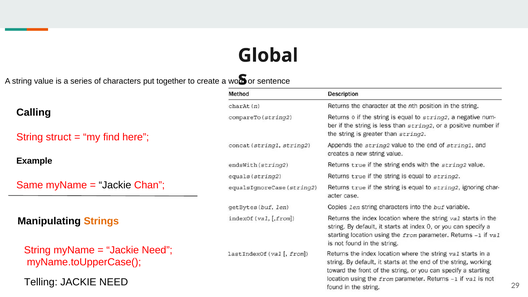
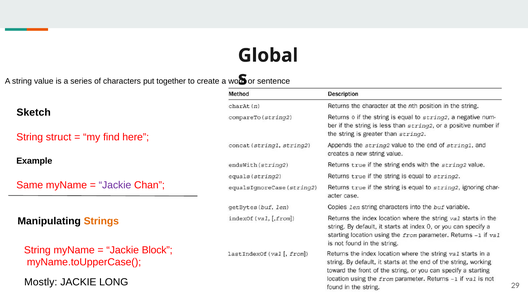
Calling: Calling -> Sketch
Jackie at (115, 185) colour: black -> purple
Need at (157, 250): Need -> Block
Telling: Telling -> Mostly
NEED at (114, 282): NEED -> LONG
